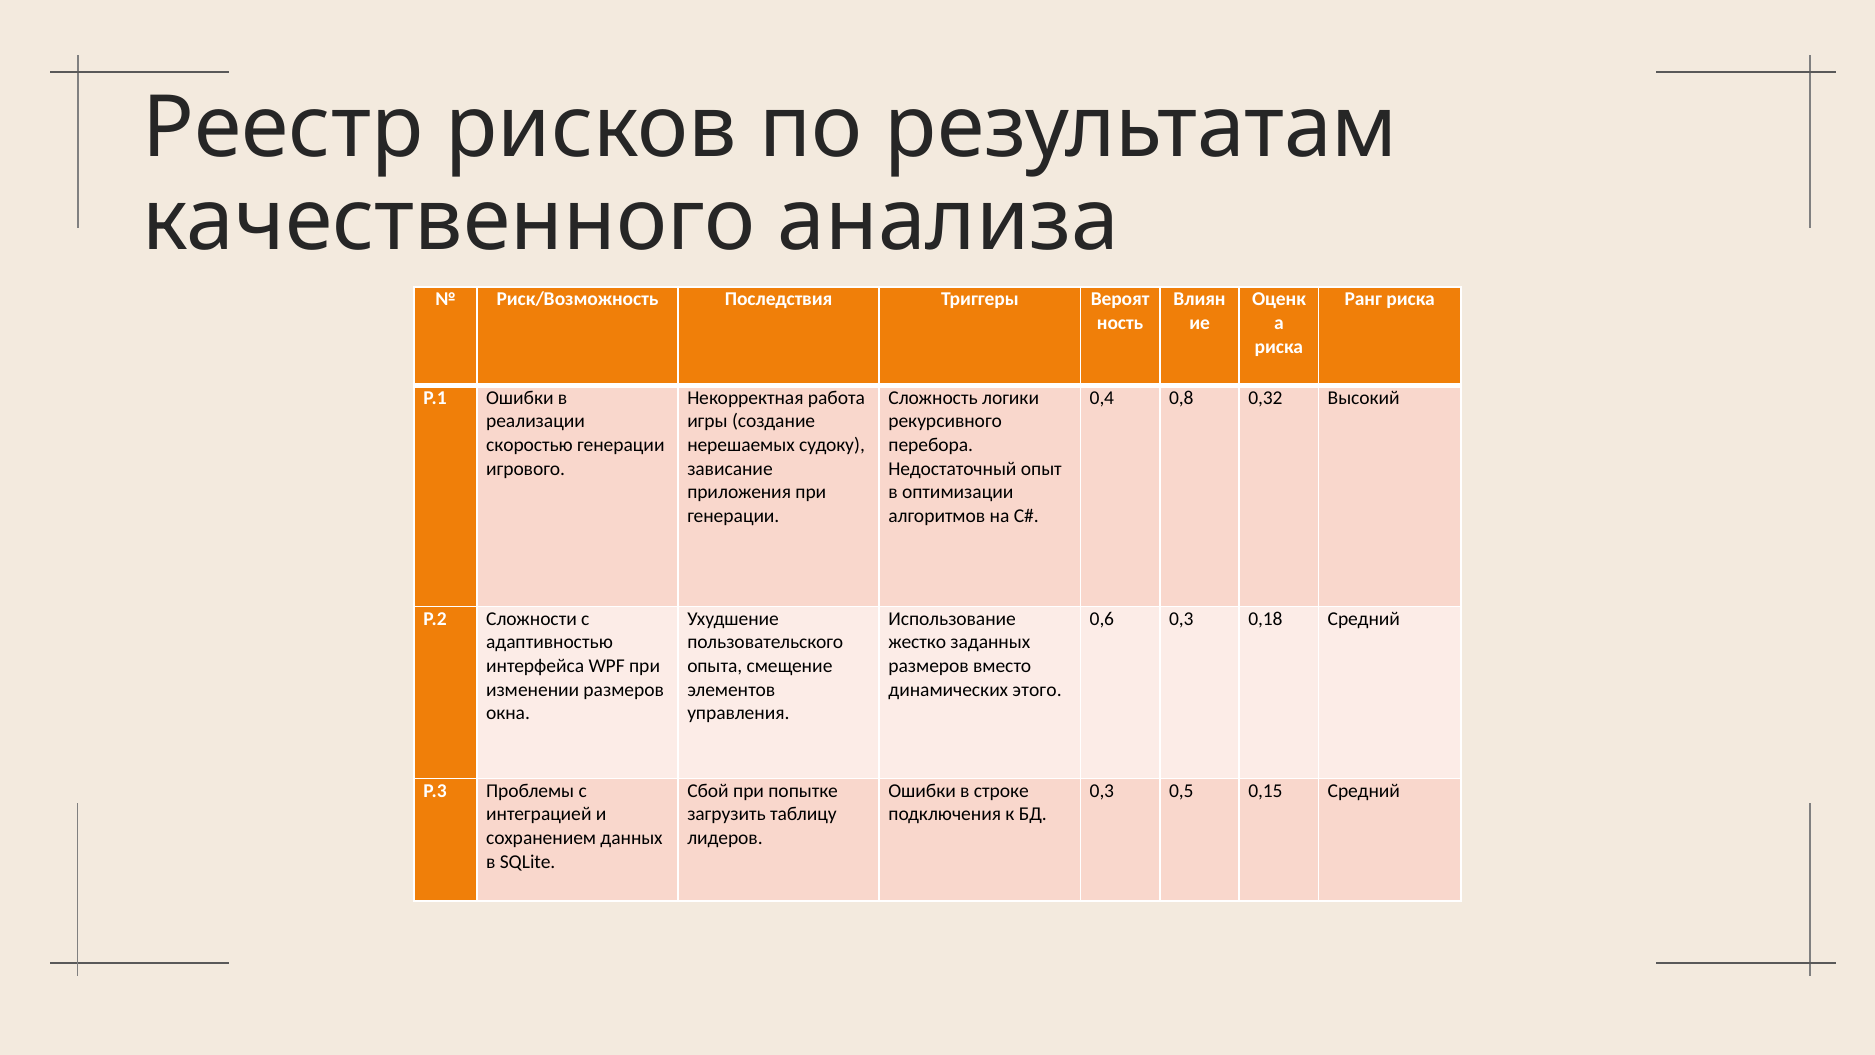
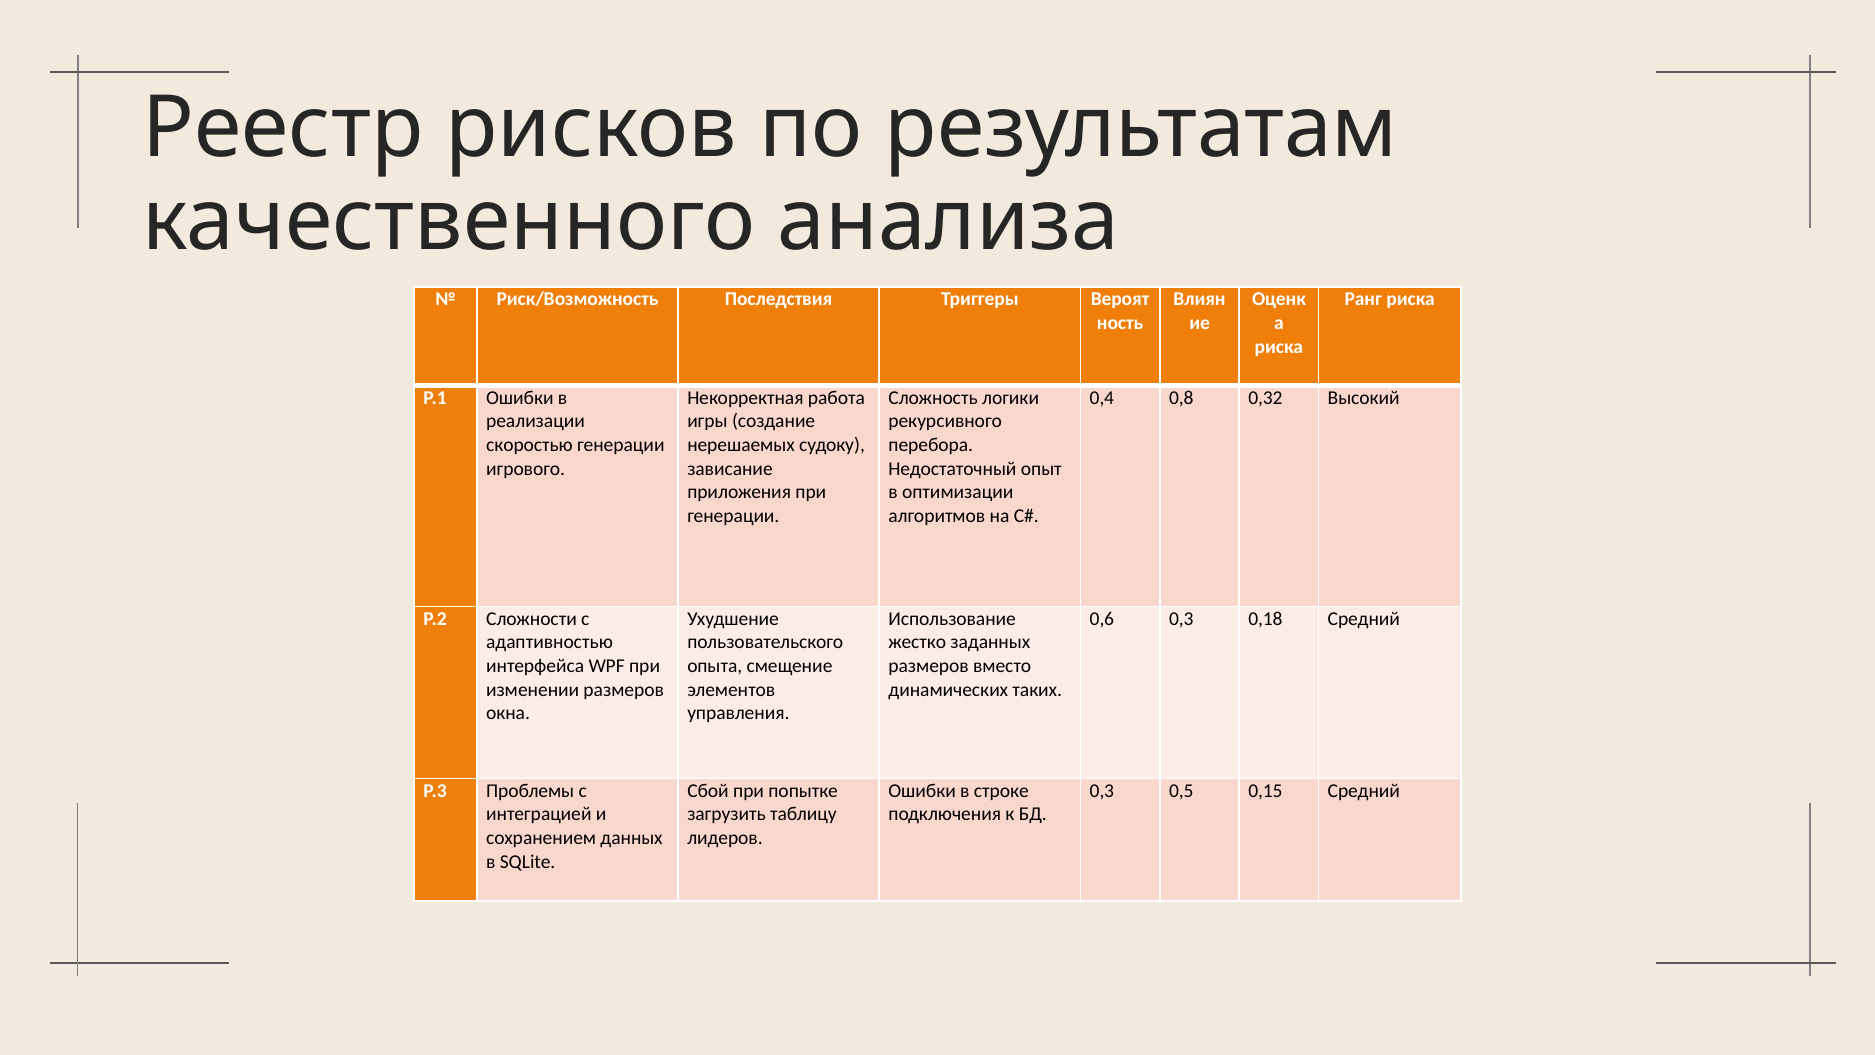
этого: этого -> таких
